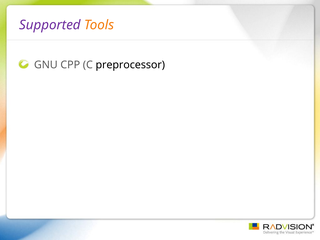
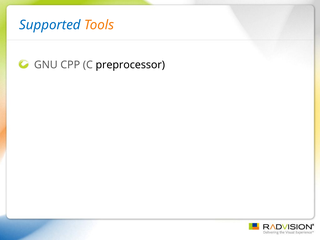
Supported colour: purple -> blue
